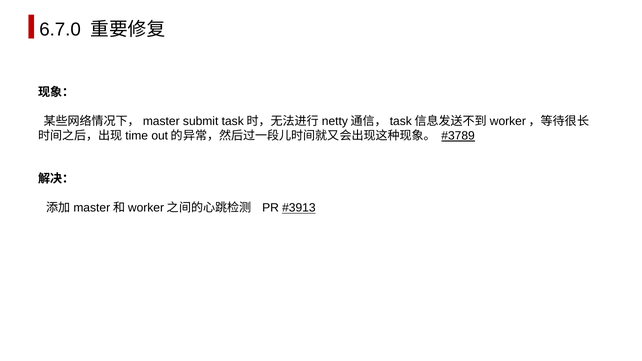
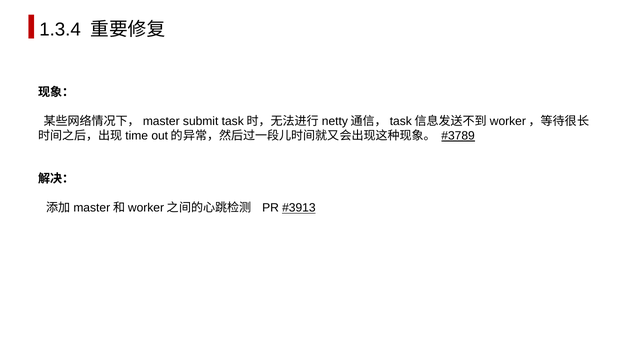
6.7.0: 6.7.0 -> 1.3.4
